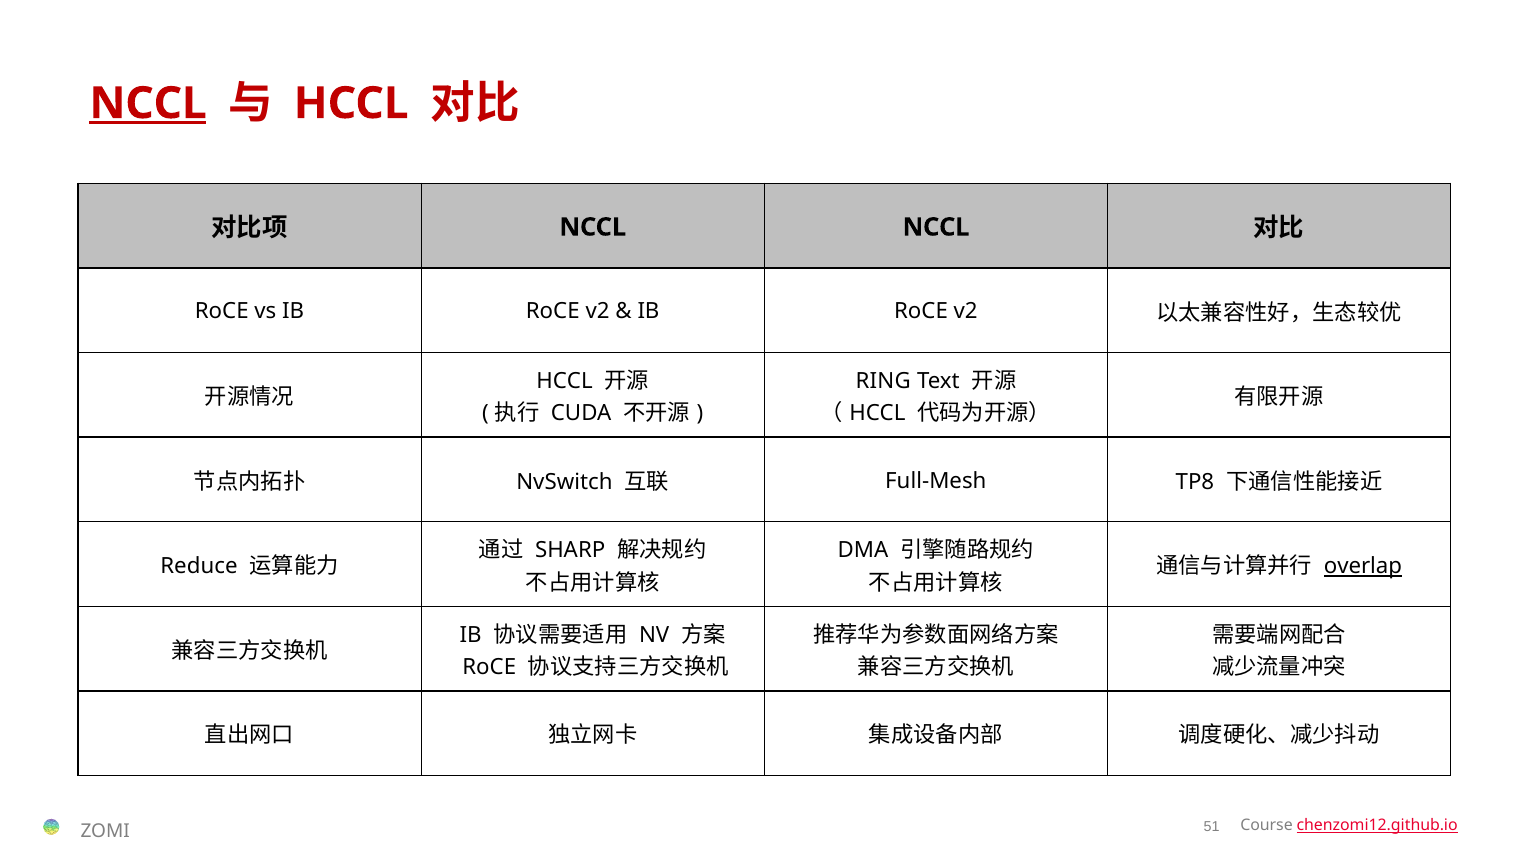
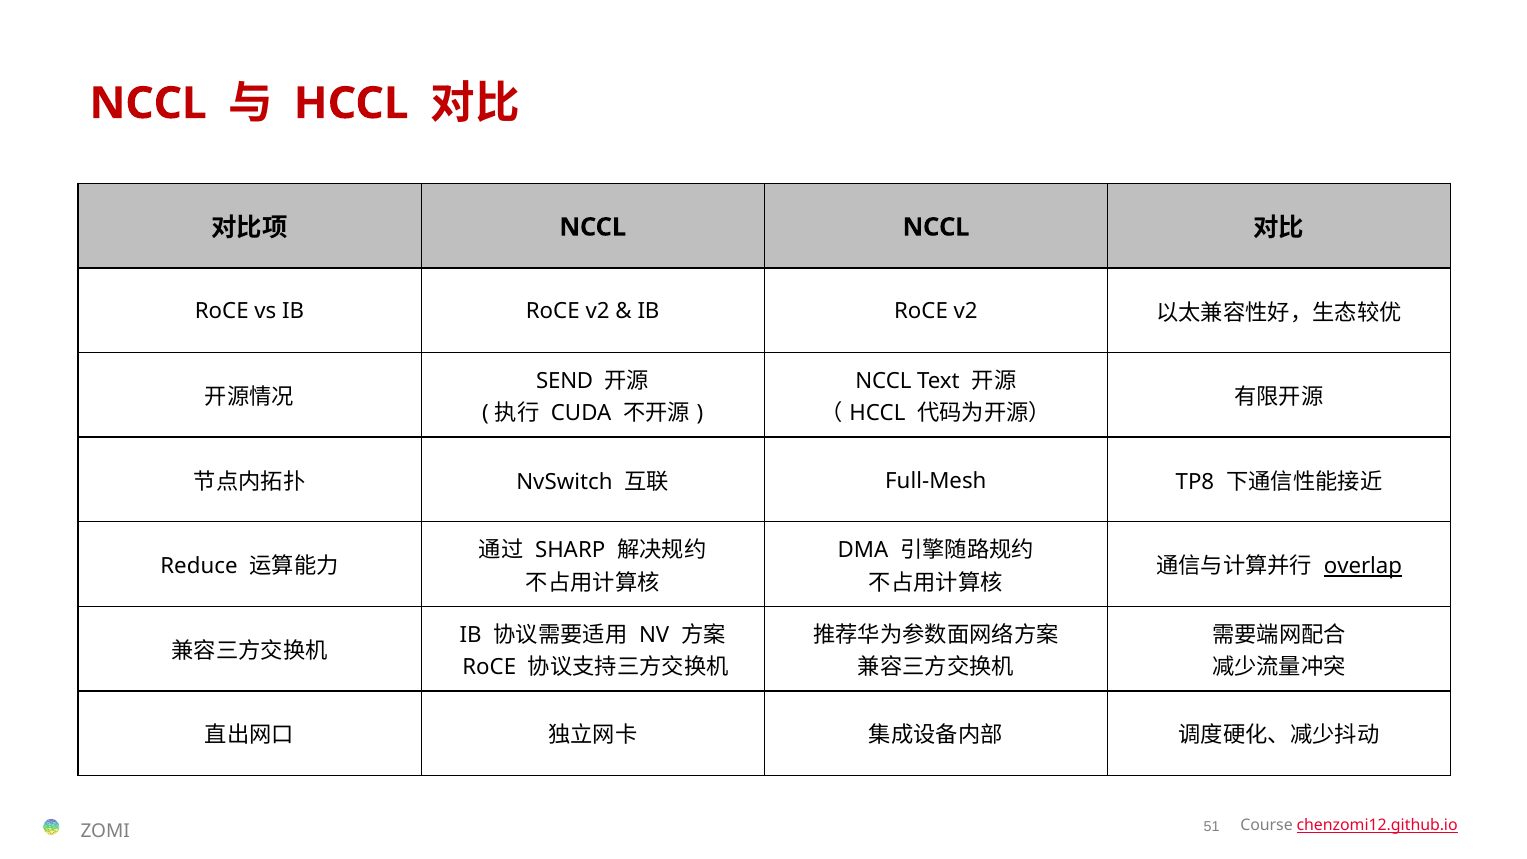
NCCL at (148, 103) underline: present -> none
HCCL at (565, 381): HCCL -> SEND
RING at (883, 381): RING -> NCCL
